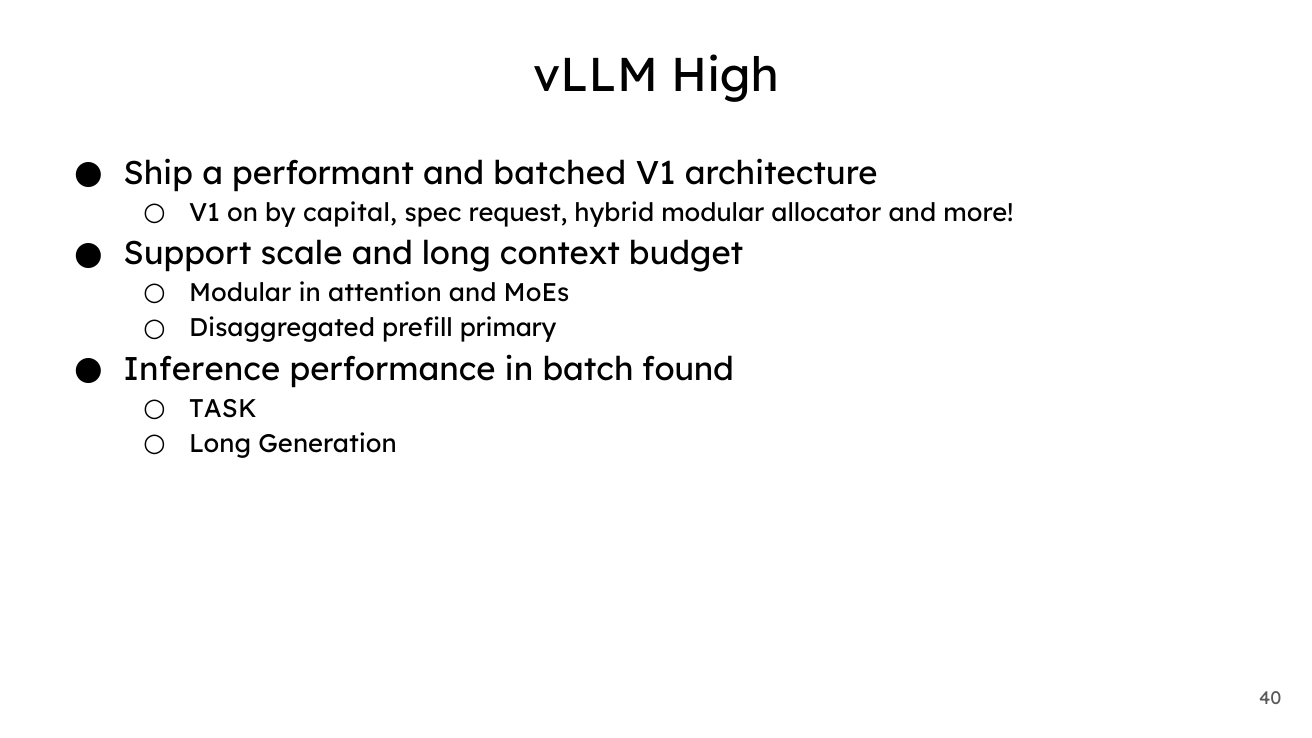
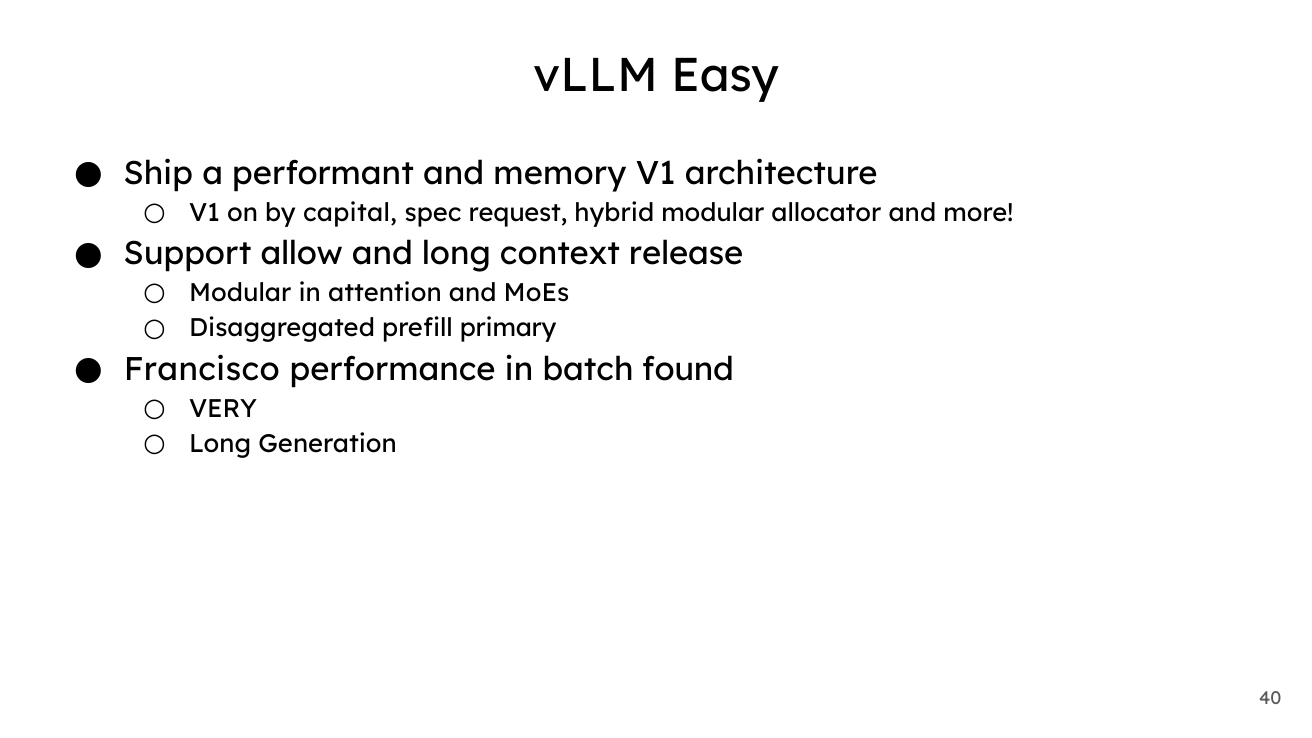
High: High -> Easy
batched: batched -> memory
scale: scale -> allow
budget: budget -> release
Inference: Inference -> Francisco
TASK: TASK -> VERY
